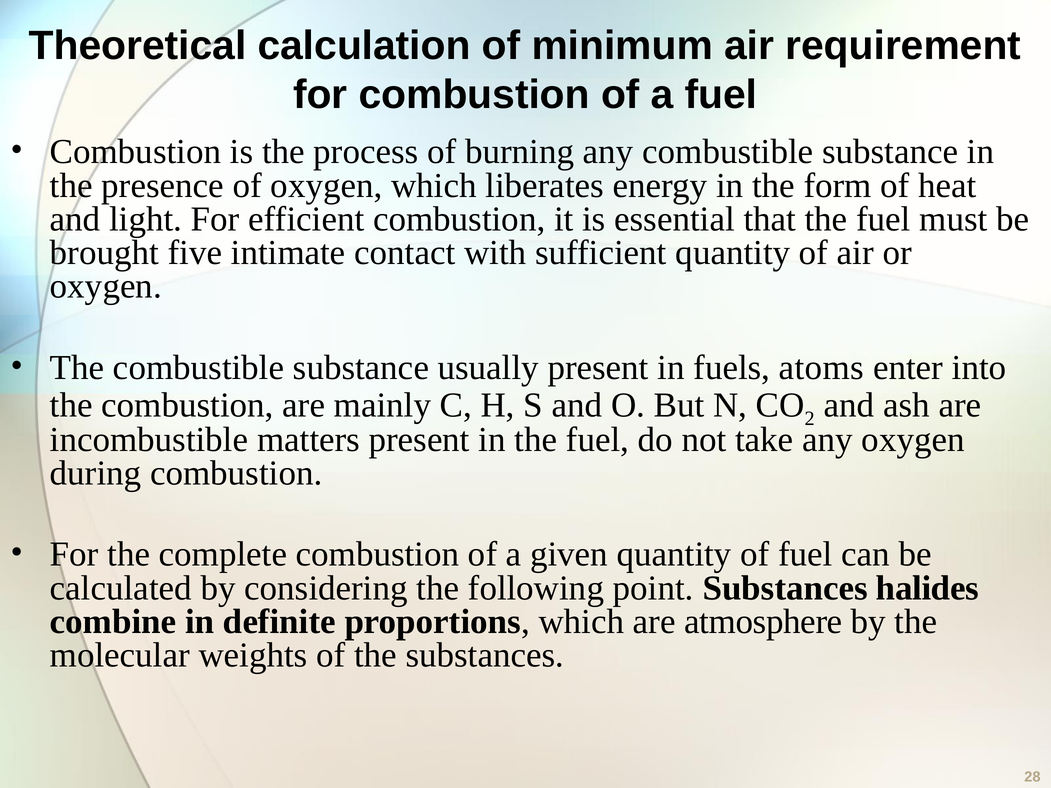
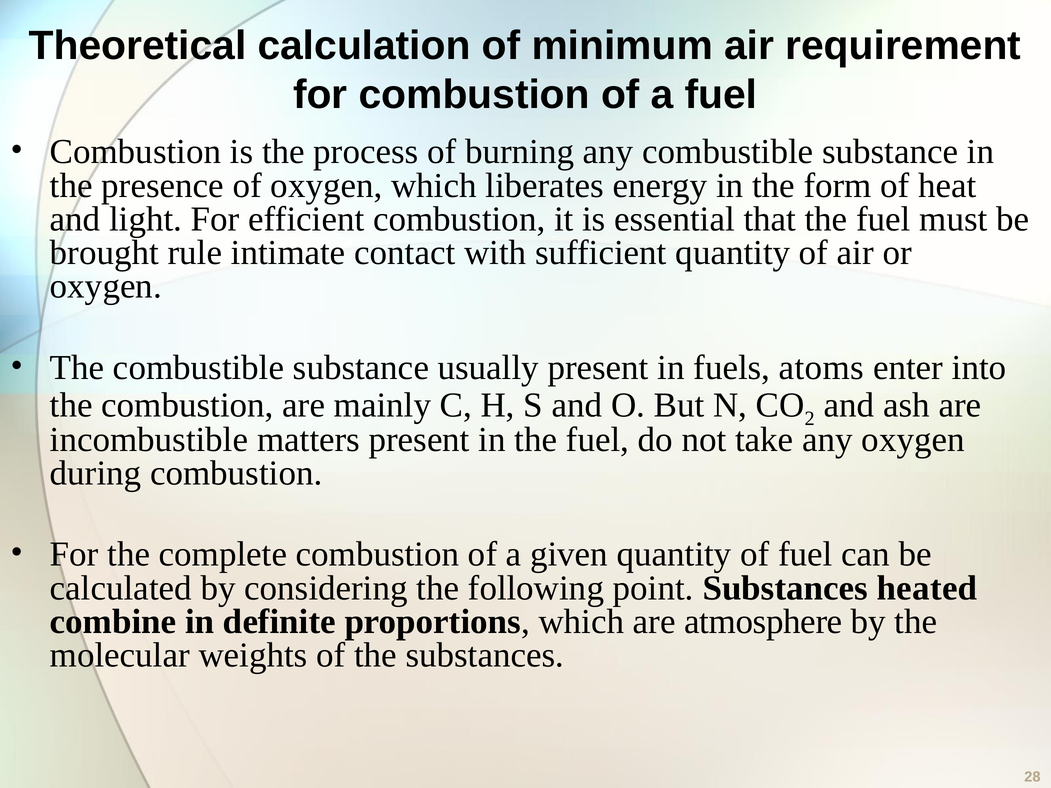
five: five -> rule
halides: halides -> heated
